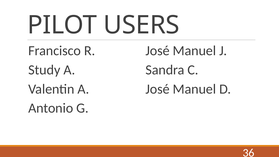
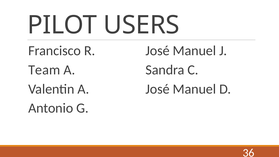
Study: Study -> Team
